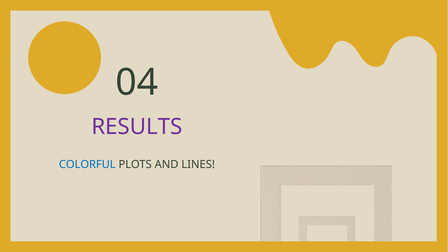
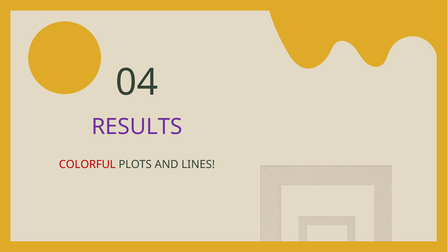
COLORFUL colour: blue -> red
